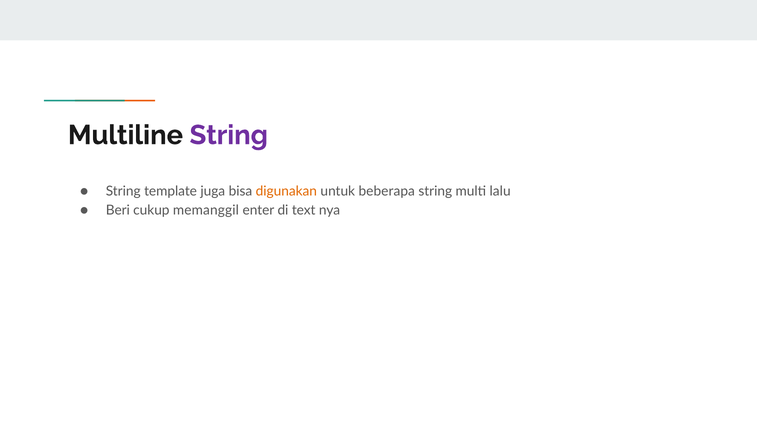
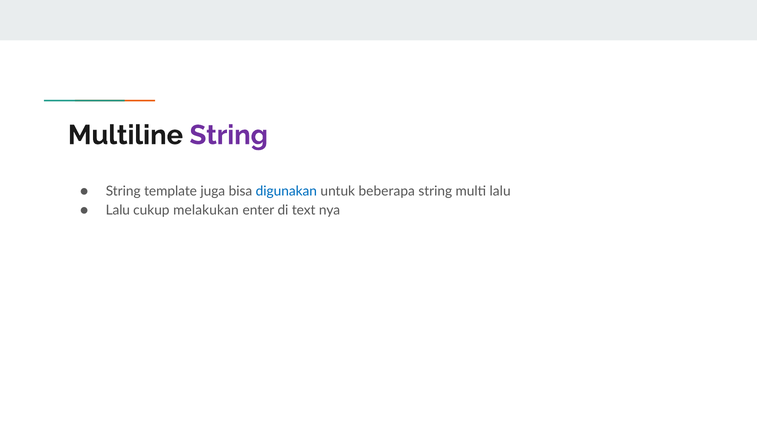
digunakan colour: orange -> blue
Beri at (118, 210): Beri -> Lalu
memanggil: memanggil -> melakukan
